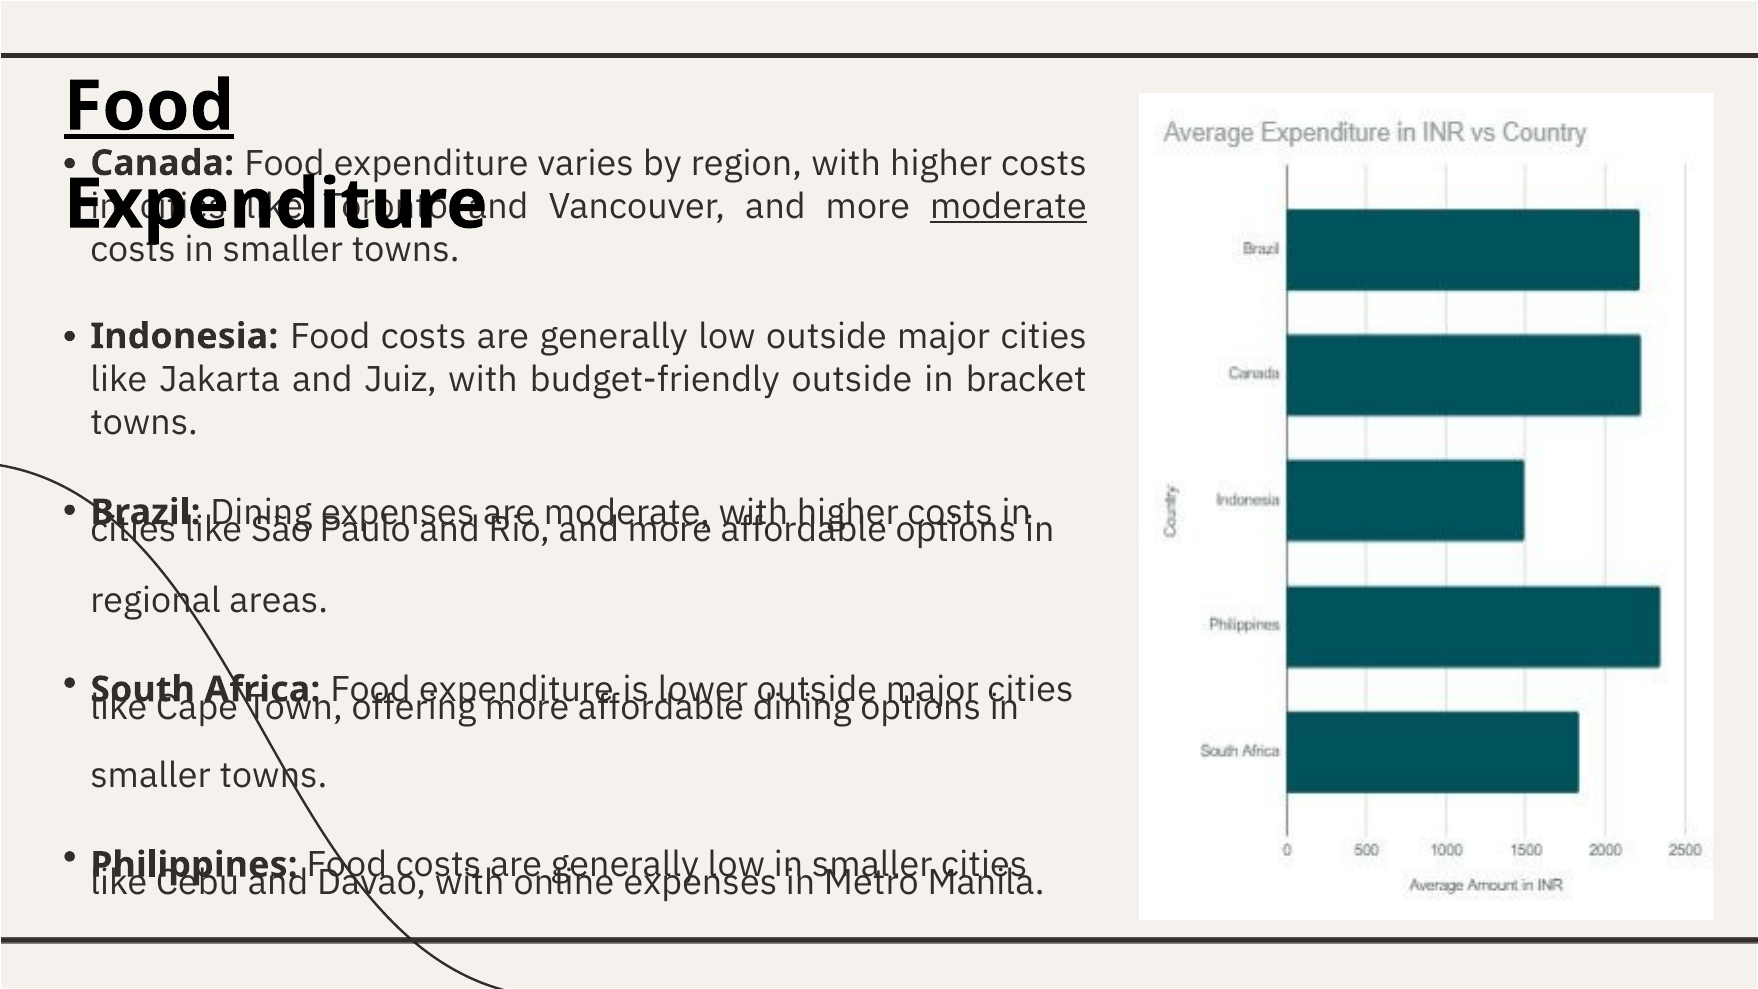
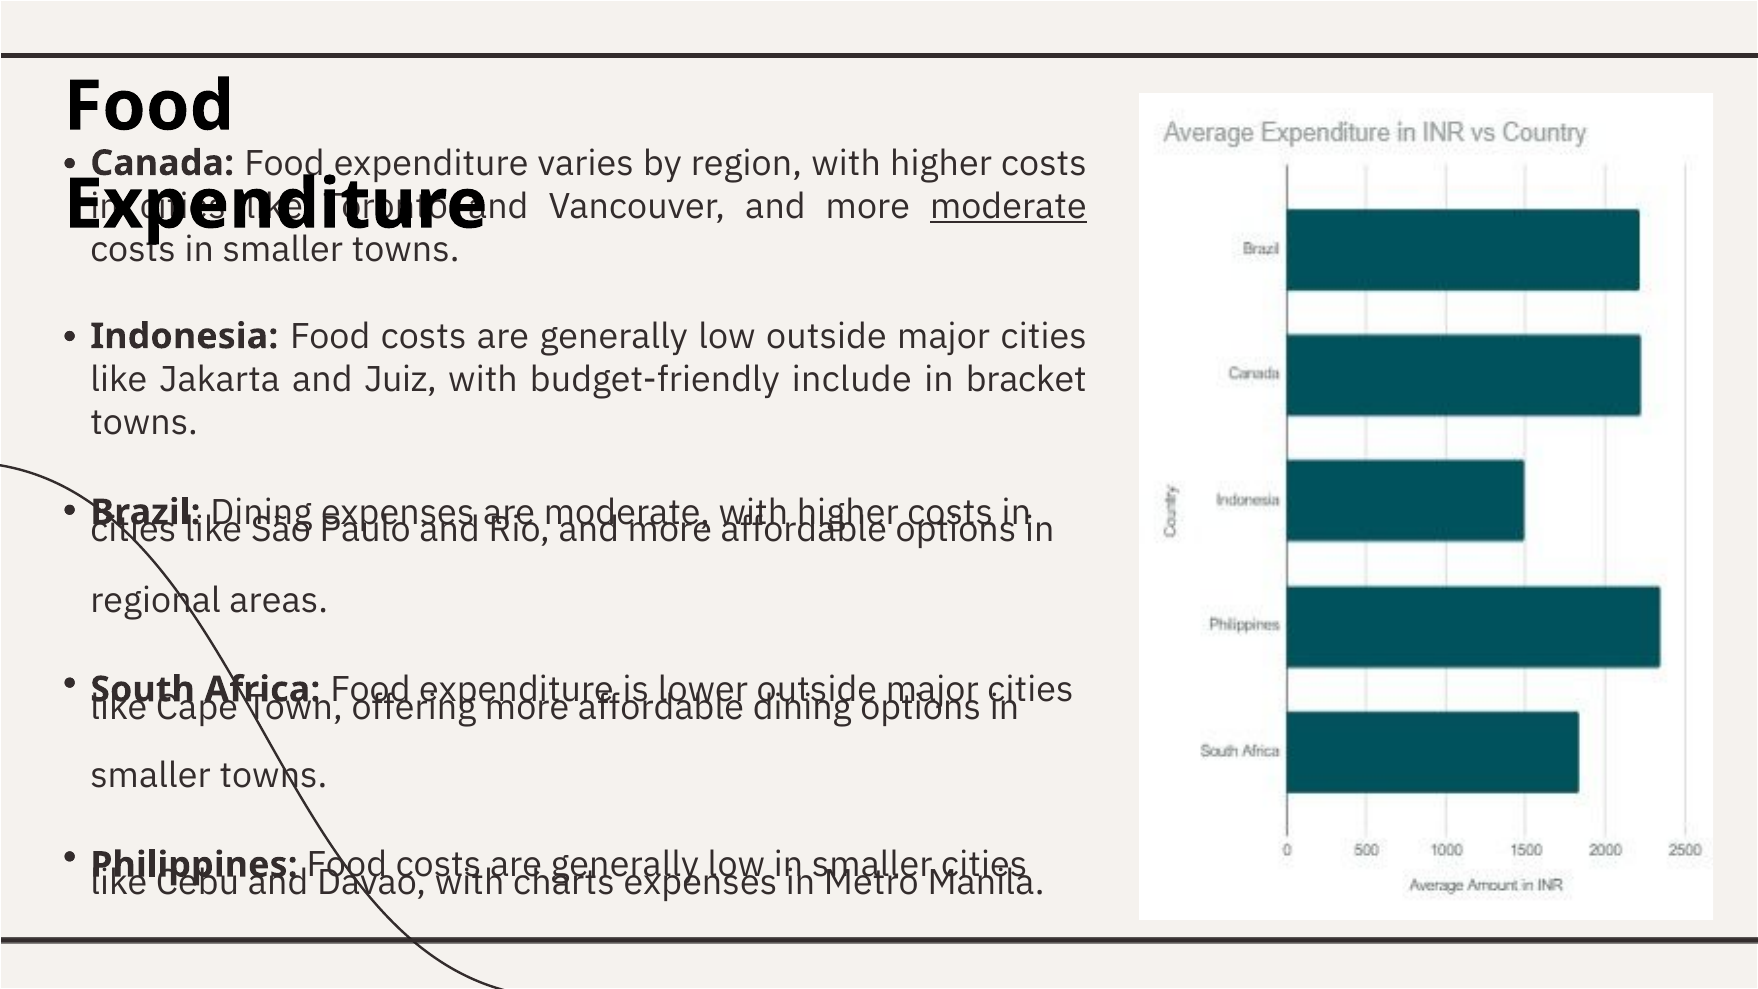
Food at (149, 106) underline: present -> none
budget-friendly outside: outside -> include
online: online -> charts
